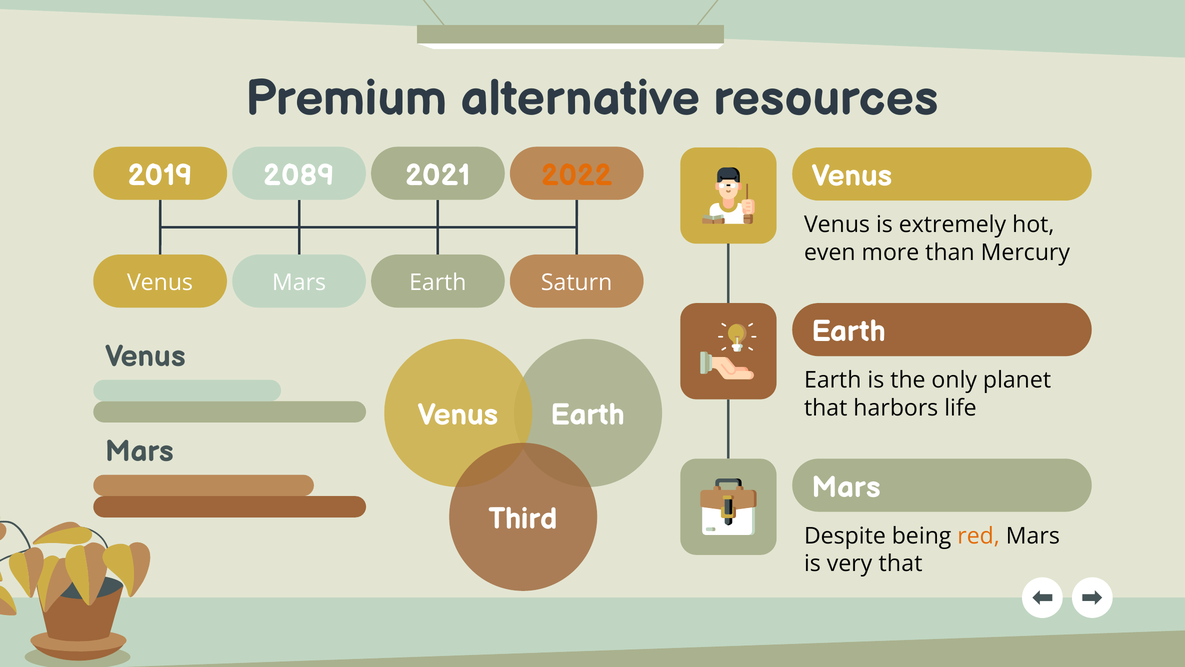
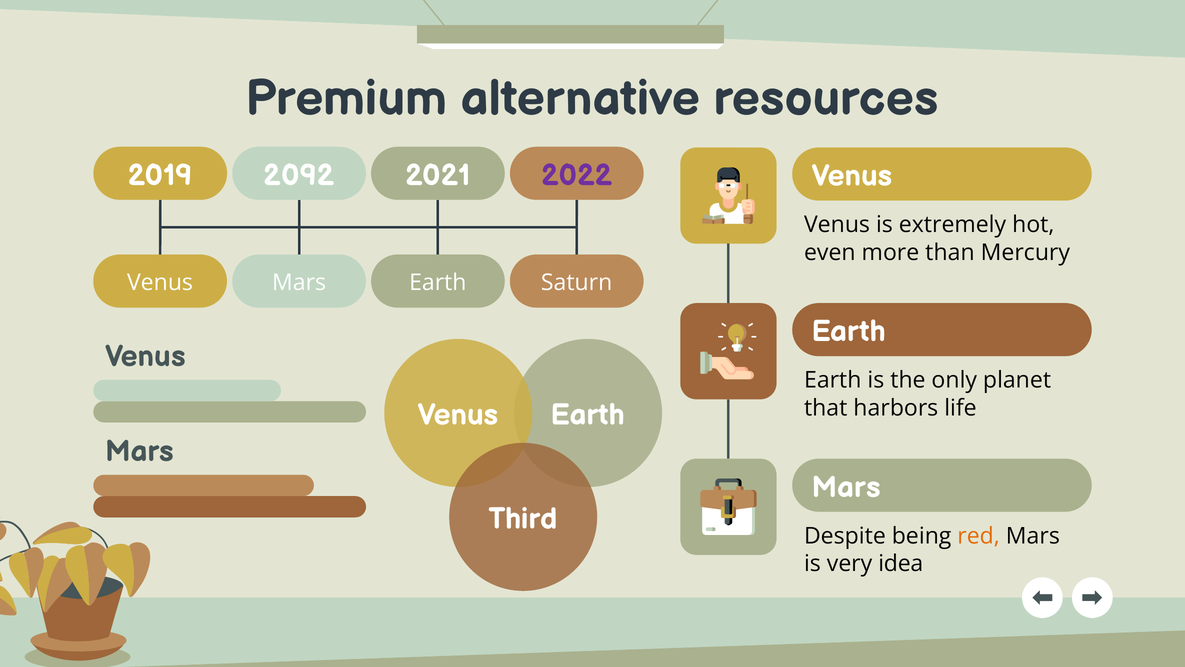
2089: 2089 -> 2092
2022 colour: orange -> purple
very that: that -> idea
